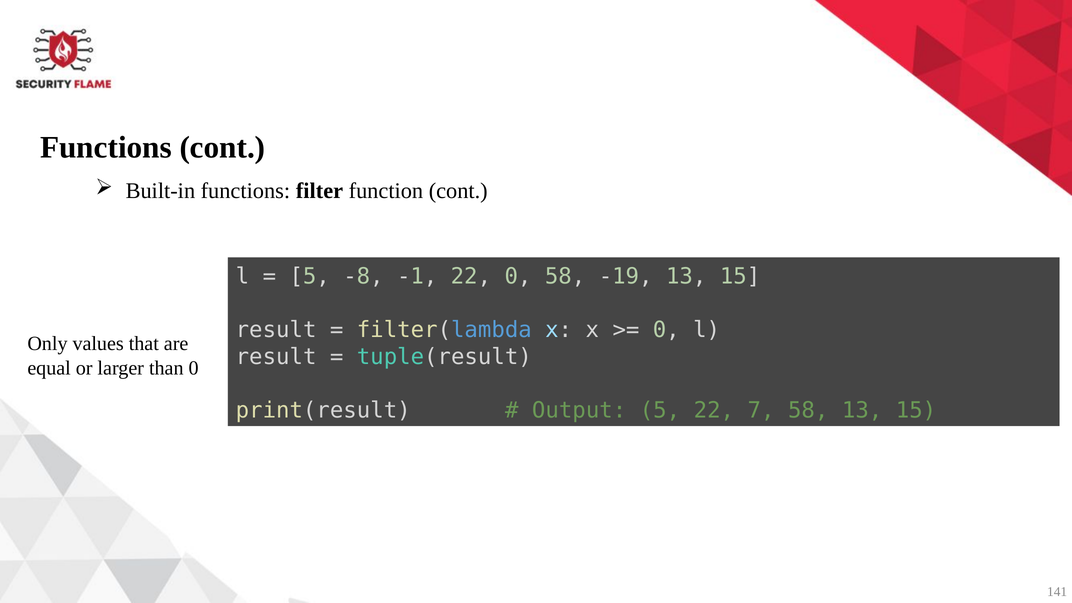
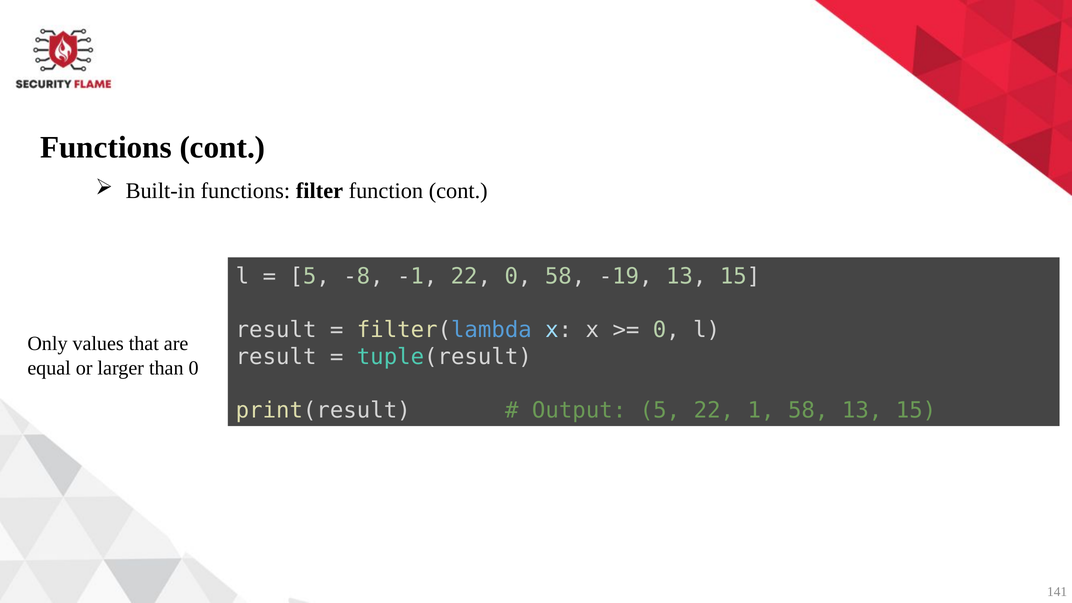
7: 7 -> 1
